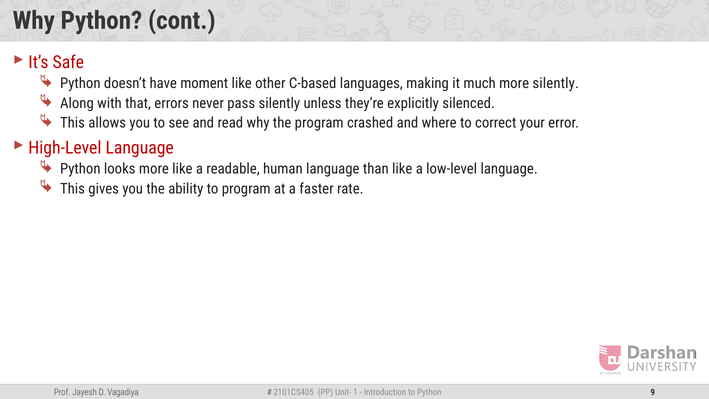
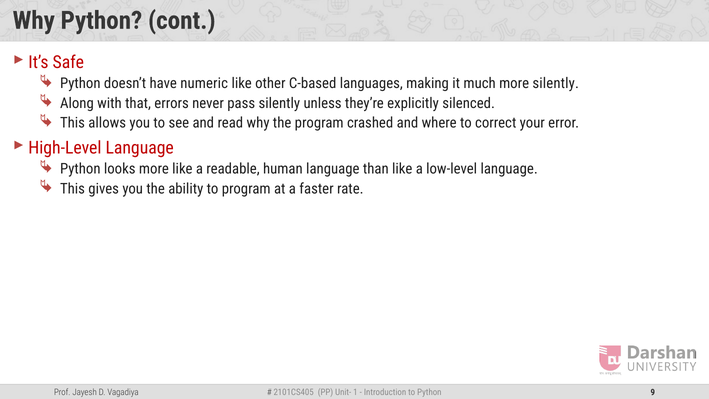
moment: moment -> numeric
